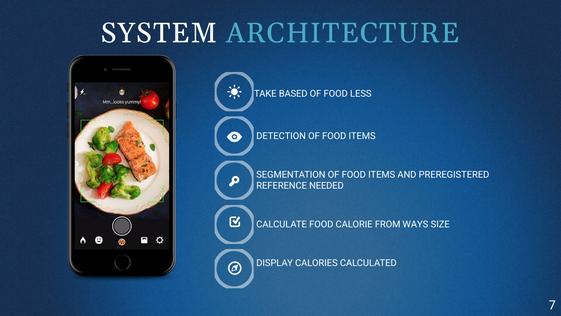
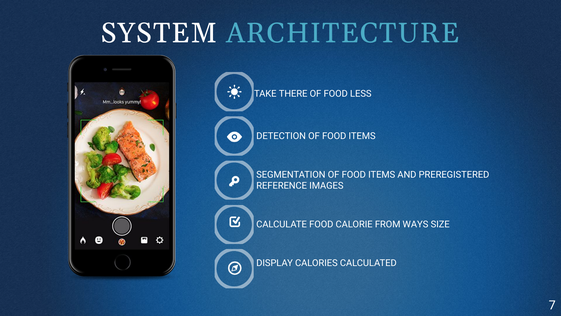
BASED: BASED -> THERE
NEEDED: NEEDED -> IMAGES
